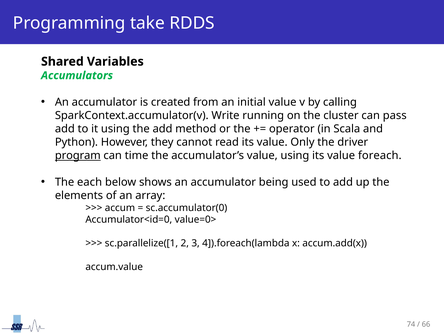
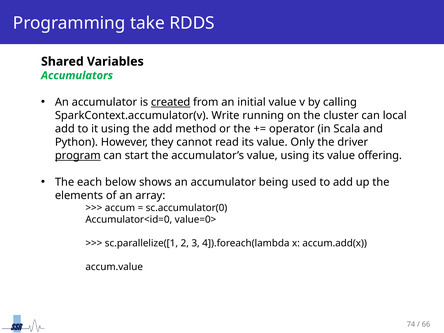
created underline: none -> present
pass: pass -> local
time: time -> start
foreach: foreach -> offering
